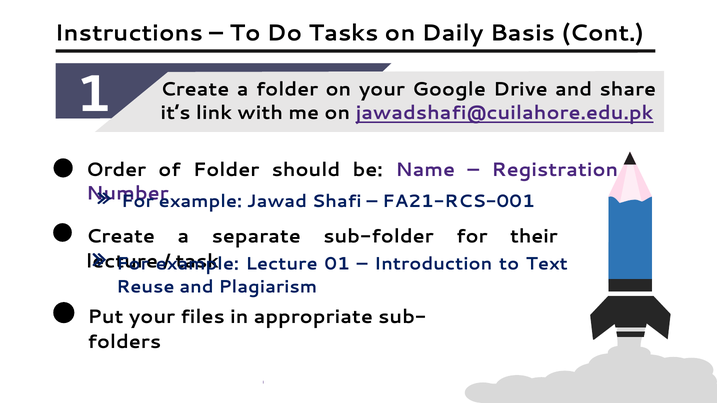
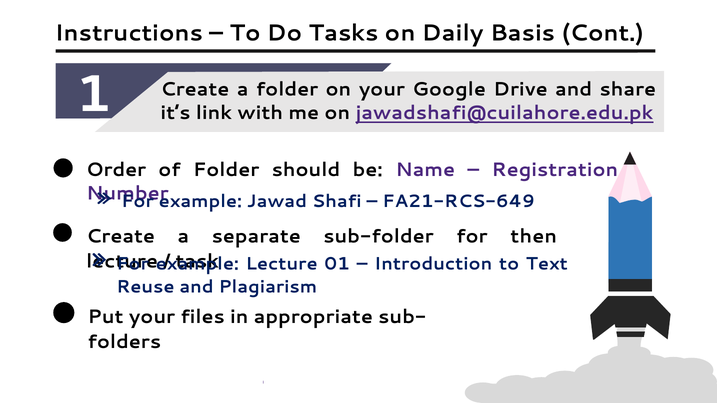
FA21-RCS-001: FA21-RCS-001 -> FA21-RCS-649
their: their -> then
